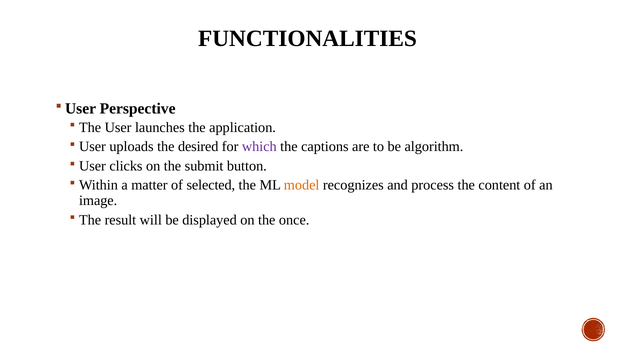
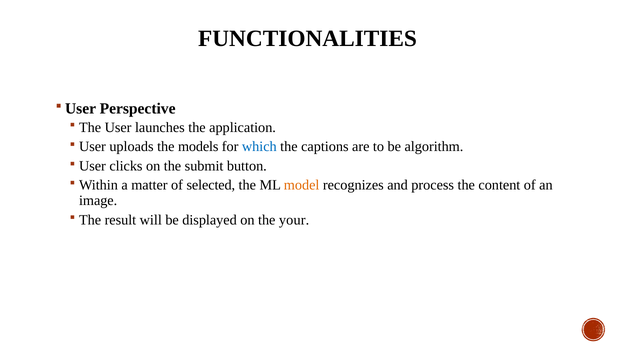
desired: desired -> models
which colour: purple -> blue
once: once -> your
